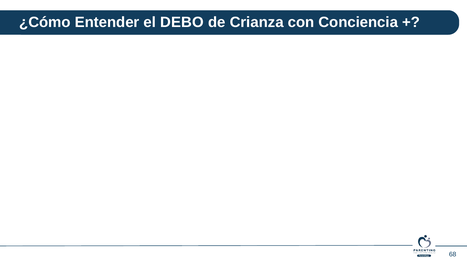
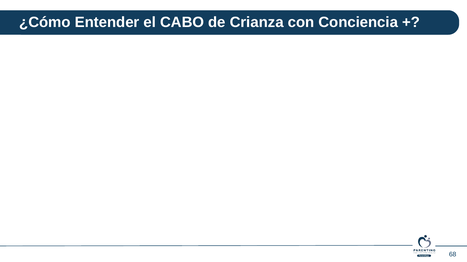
DEBO: DEBO -> CABO
